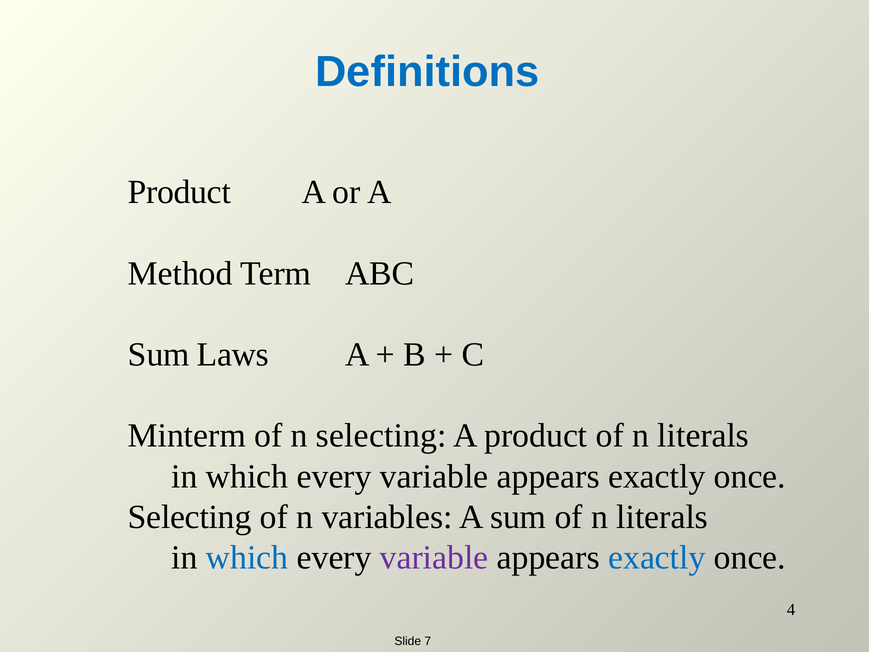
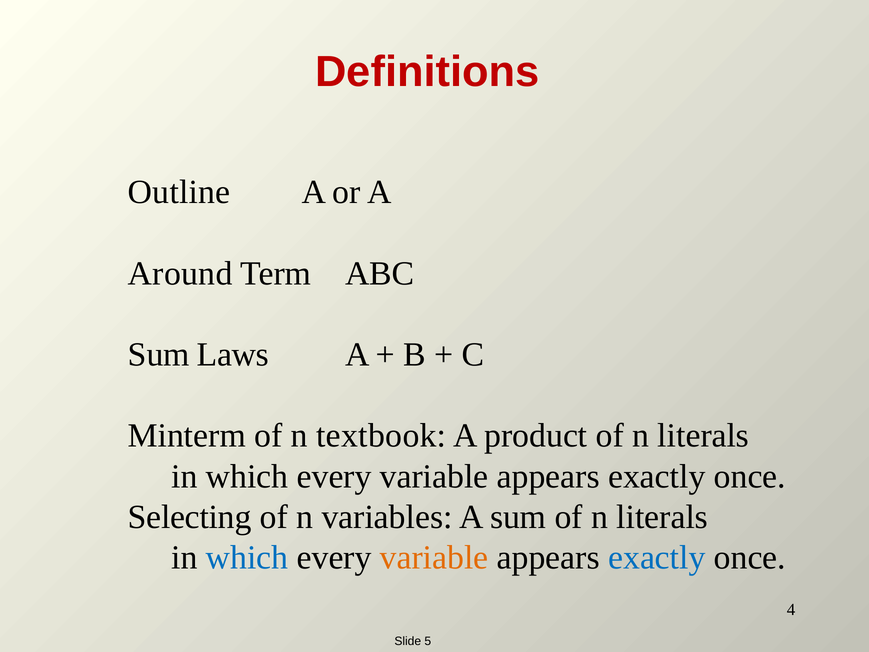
Definitions colour: blue -> red
Product at (179, 192): Product -> Outline
Method: Method -> Around
n selecting: selecting -> textbook
variable at (434, 557) colour: purple -> orange
7: 7 -> 5
